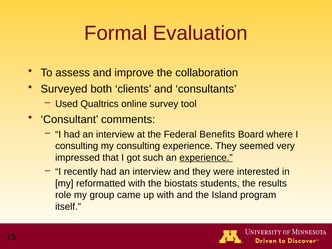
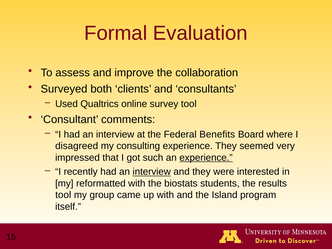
consulting at (77, 146): consulting -> disagreed
interview at (152, 172) underline: none -> present
role at (63, 195): role -> tool
